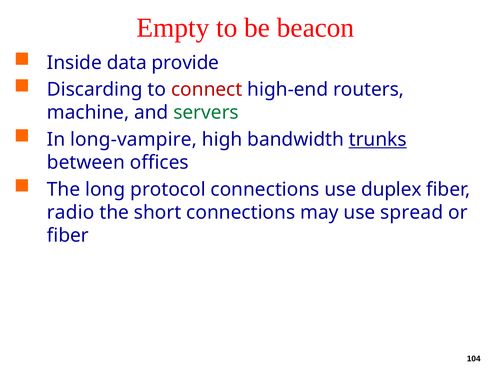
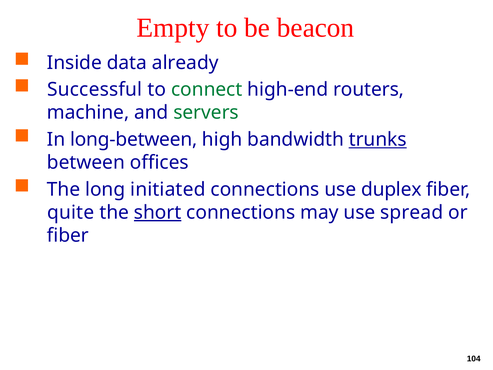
provide: provide -> already
Discarding: Discarding -> Successful
connect colour: red -> green
long-vampire: long-vampire -> long-between
protocol: protocol -> initiated
radio: radio -> quite
short underline: none -> present
